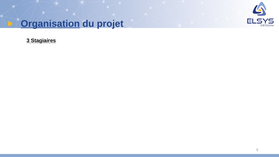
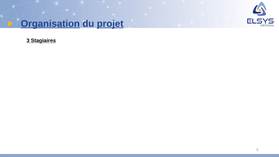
projet underline: none -> present
